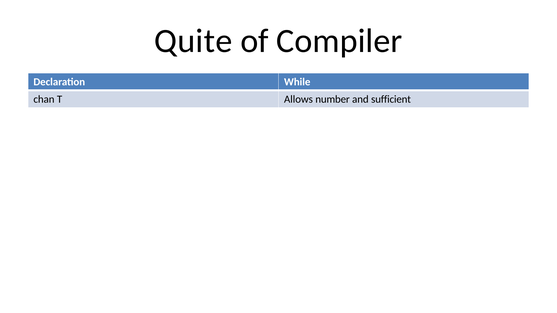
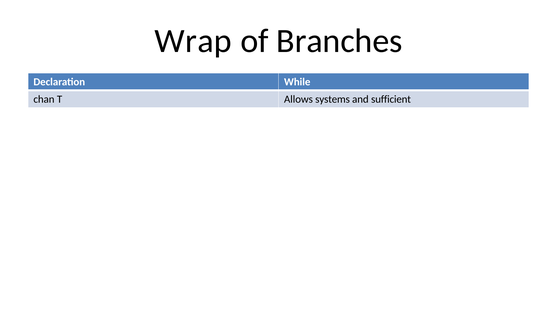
Quite: Quite -> Wrap
Compiler: Compiler -> Branches
number: number -> systems
